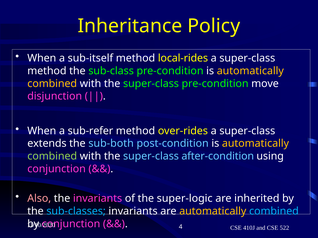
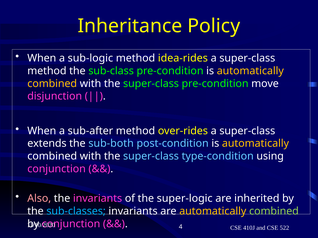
sub-itself: sub-itself -> sub-logic
local-rides: local-rides -> idea-rides
sub-refer: sub-refer -> sub-after
combined at (52, 156) colour: light green -> white
after-condition: after-condition -> type-condition
combined at (274, 212) colour: light blue -> light green
